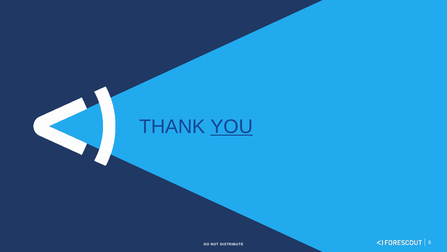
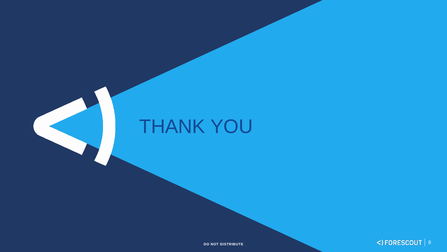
YOU underline: present -> none
